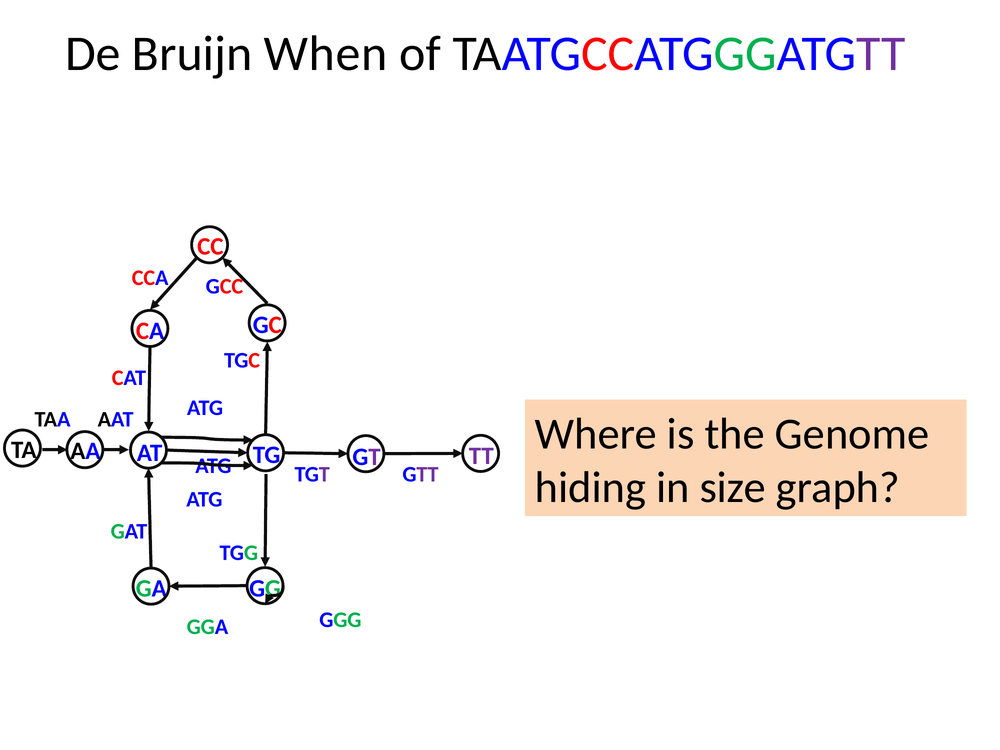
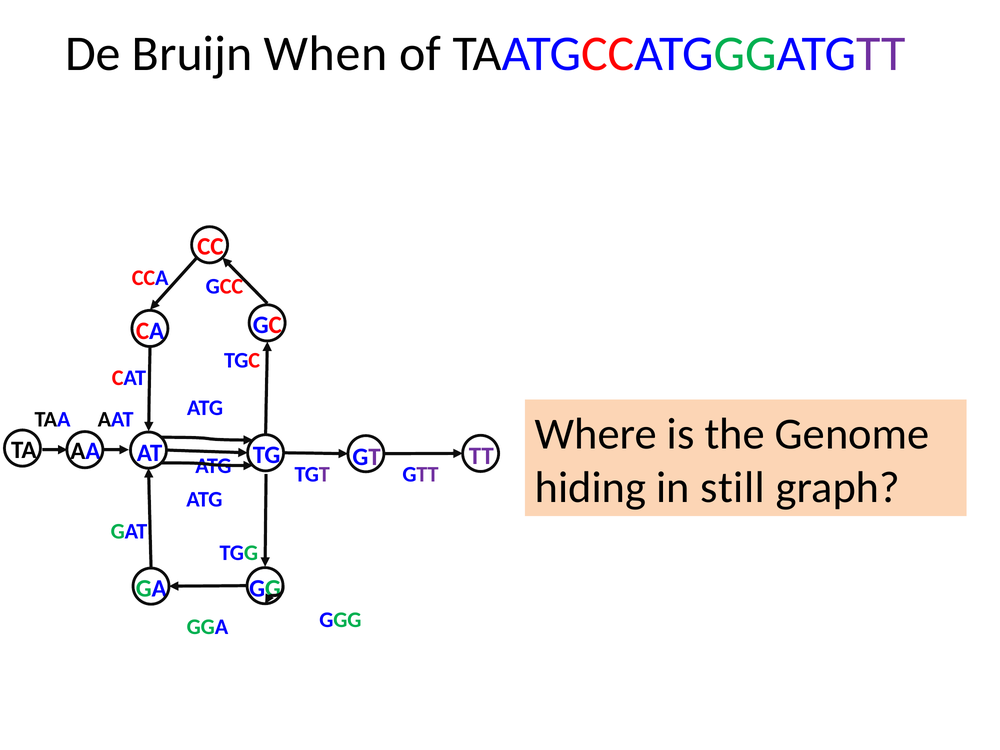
size: size -> still
